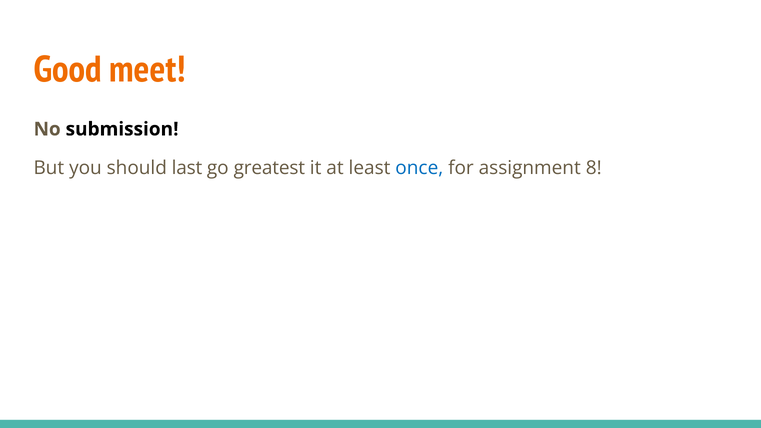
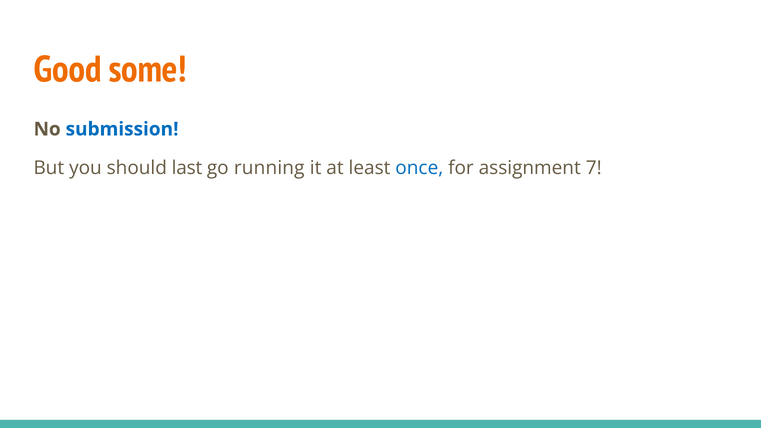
meet: meet -> some
submission colour: black -> blue
greatest: greatest -> running
8: 8 -> 7
